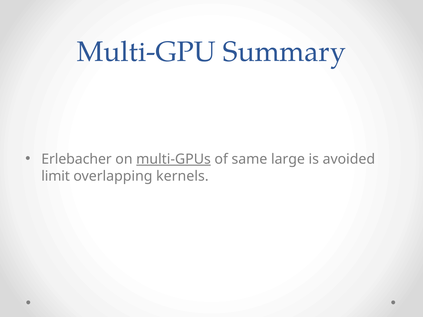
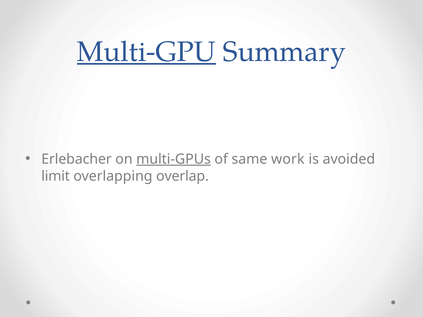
Multi-GPU underline: none -> present
large: large -> work
kernels: kernels -> overlap
